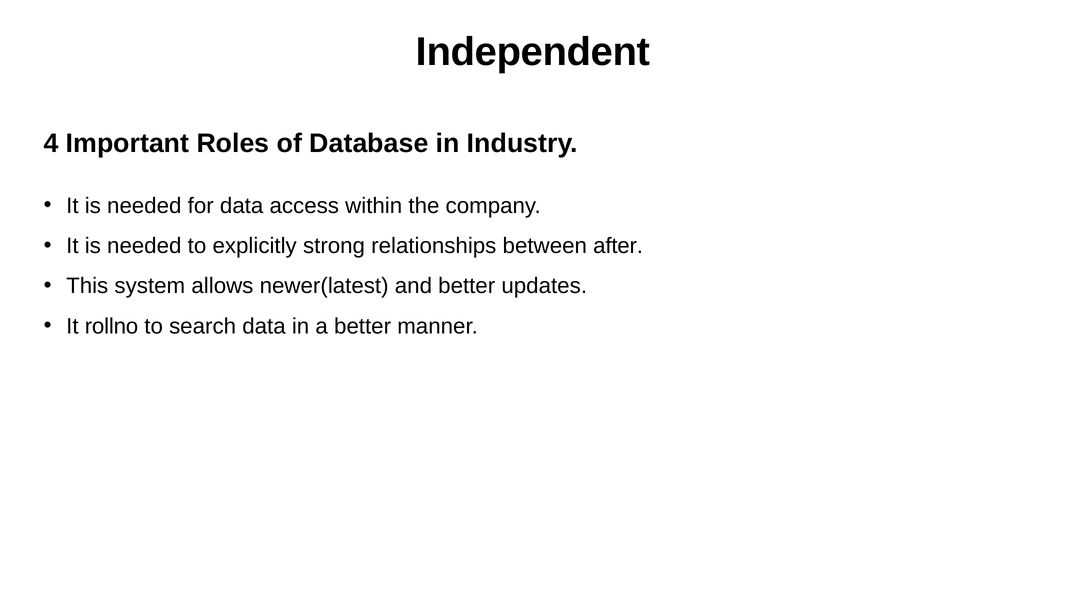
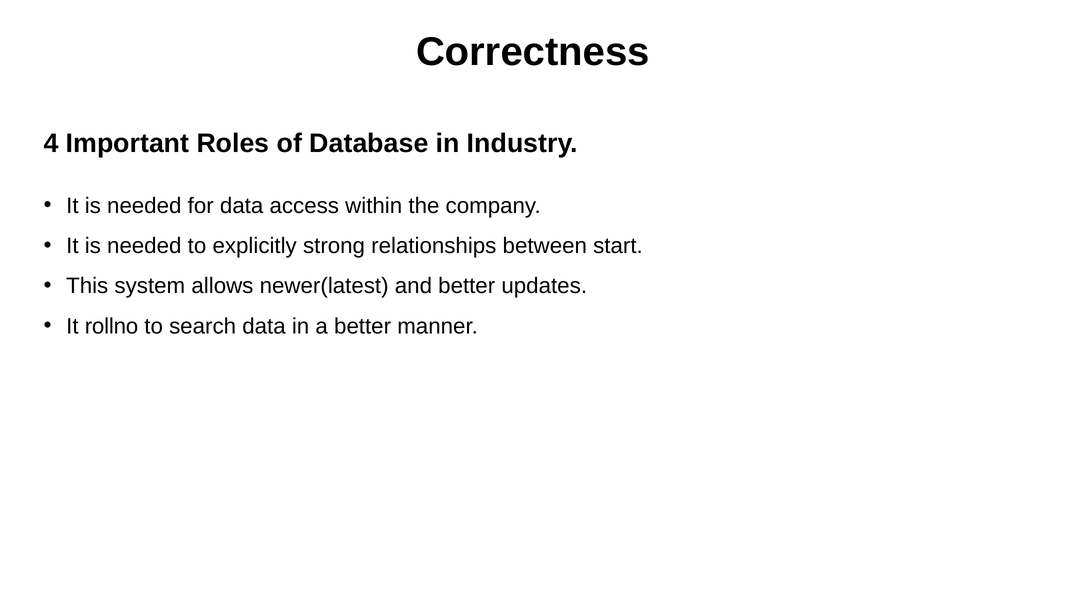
Independent: Independent -> Correctness
after: after -> start
